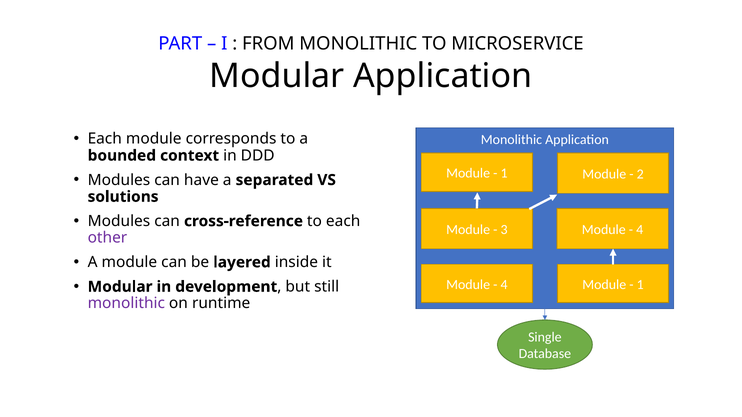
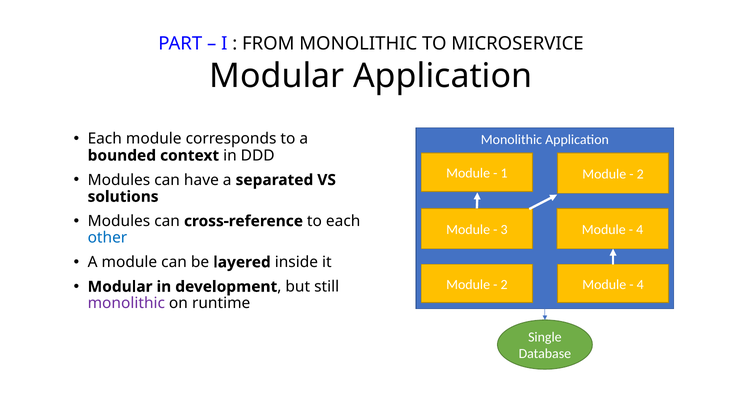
other colour: purple -> blue
4 at (504, 285): 4 -> 2
1 at (640, 285): 1 -> 4
